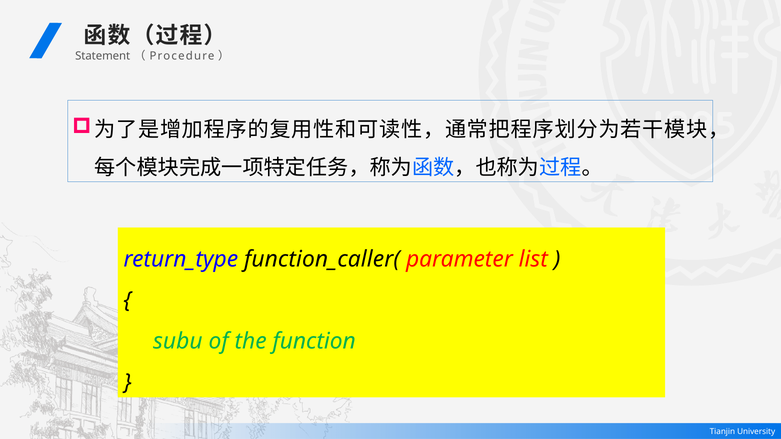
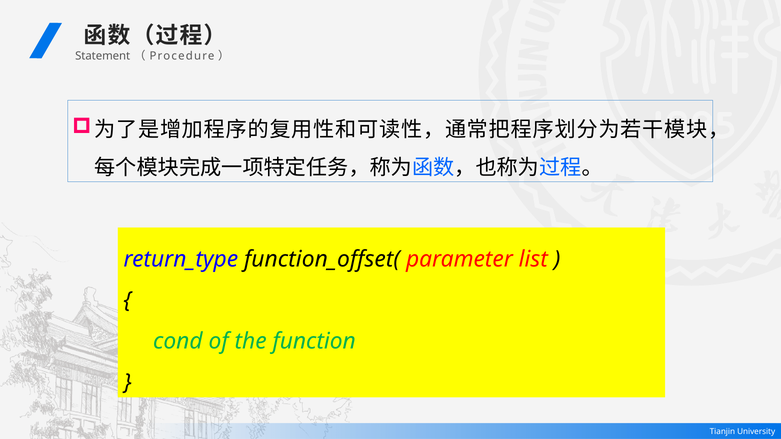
function_caller(: function_caller( -> function_offset(
subu: subu -> cond
